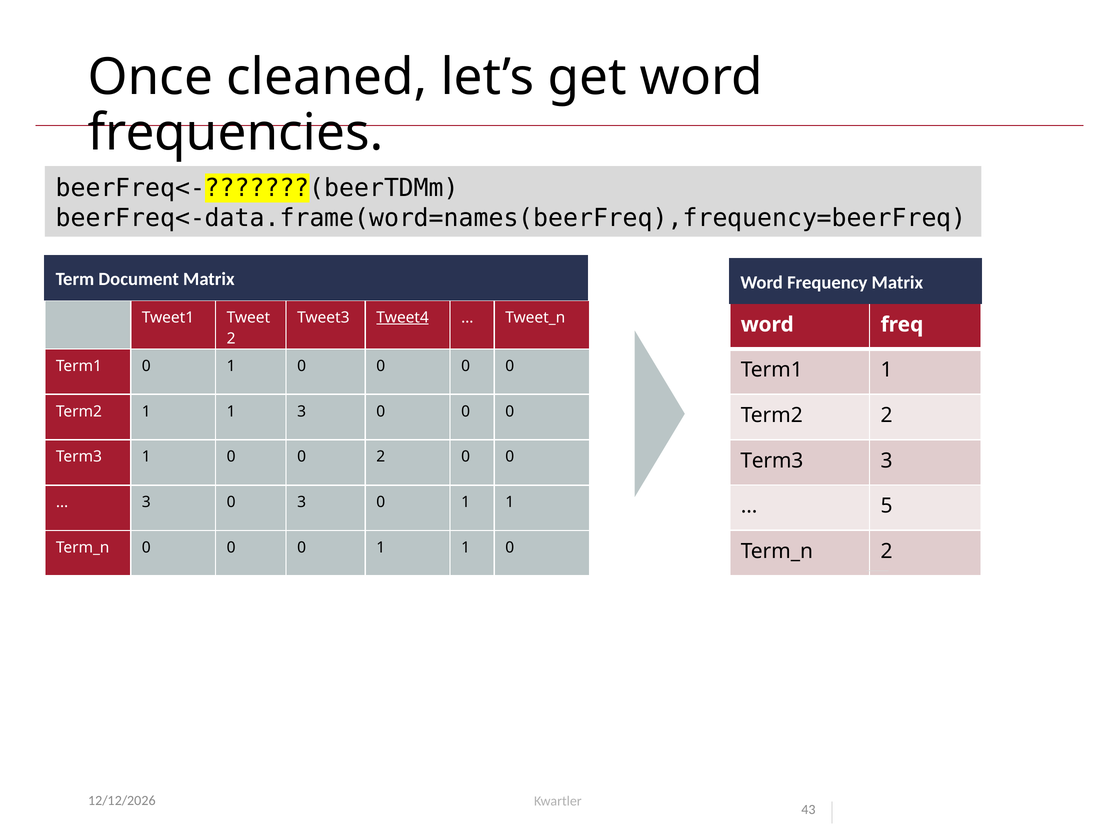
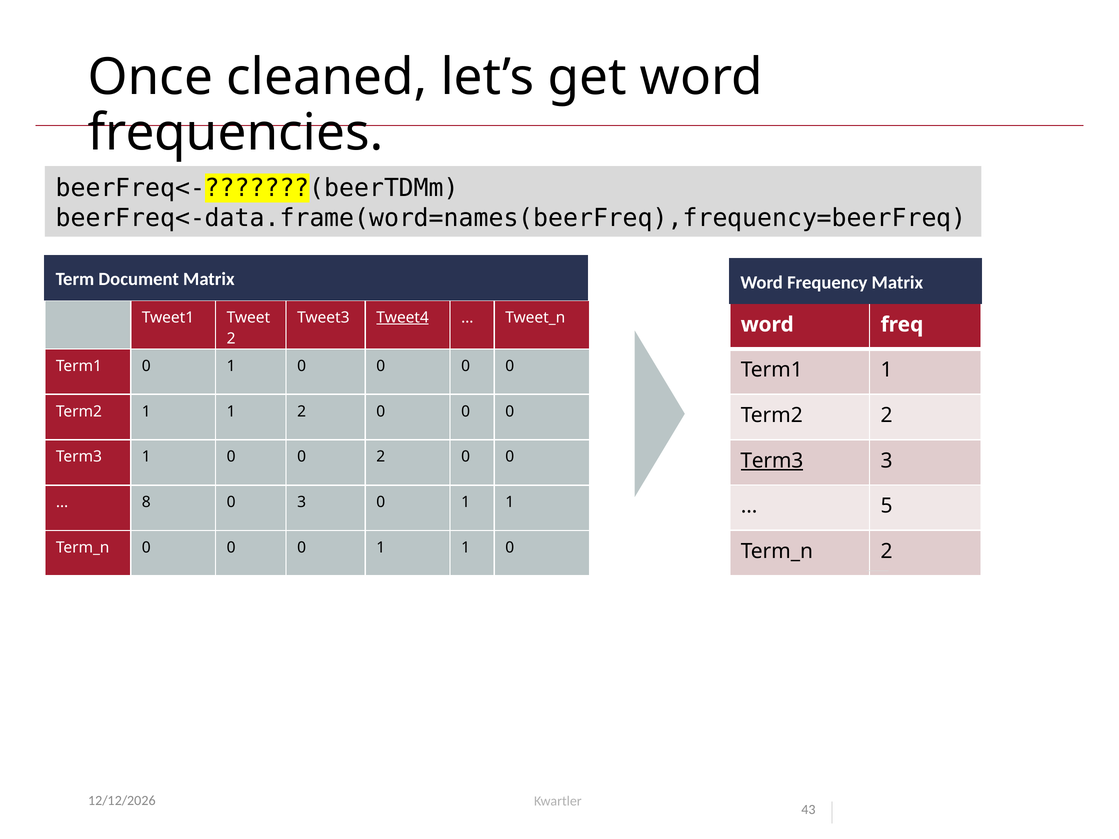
1 3: 3 -> 2
Term3 at (772, 461) underline: none -> present
3 at (146, 502): 3 -> 8
